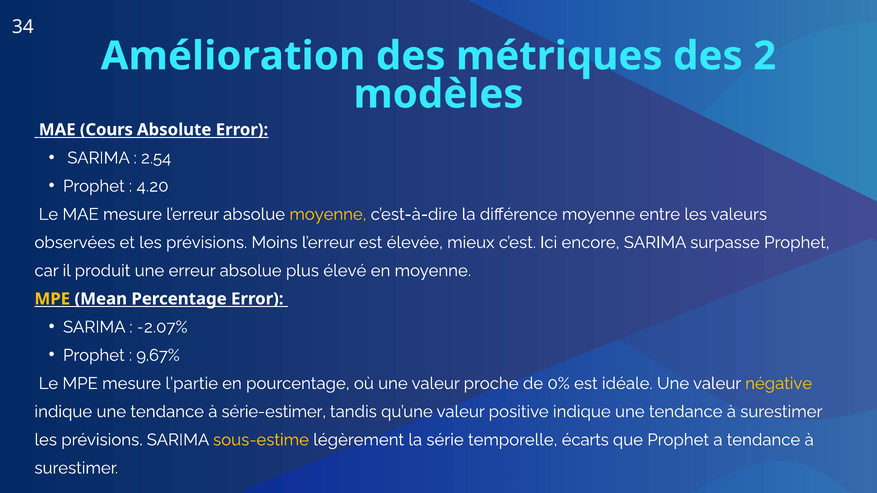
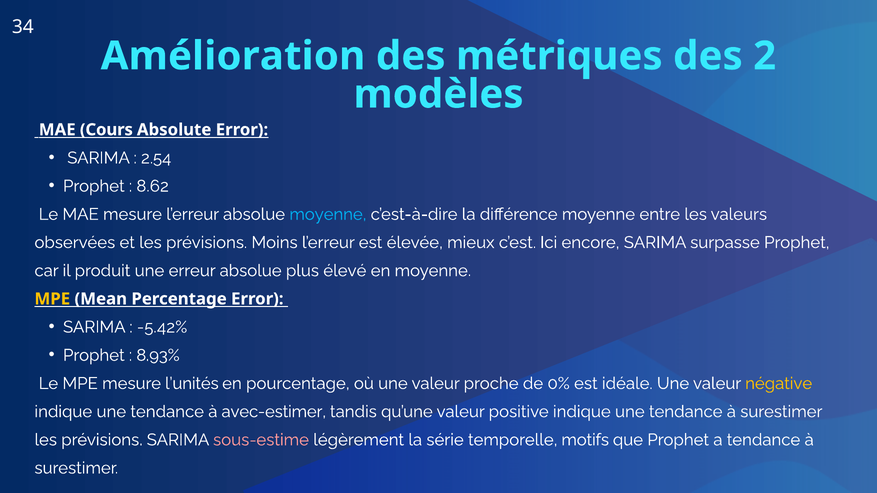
4.20: 4.20 -> 8.62
moyenne at (328, 214) colour: yellow -> light blue
-2.07%: -2.07% -> -5.42%
9.67%: 9.67% -> 8.93%
l’partie: l’partie -> l’unités
série-estimer: série-estimer -> avec-estimer
sous-estime colour: yellow -> pink
écarts: écarts -> motifs
